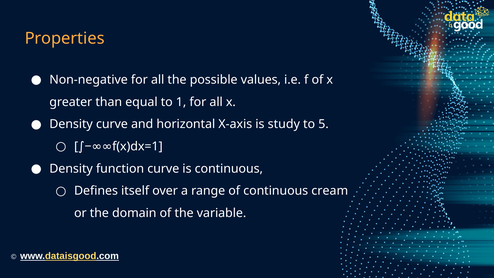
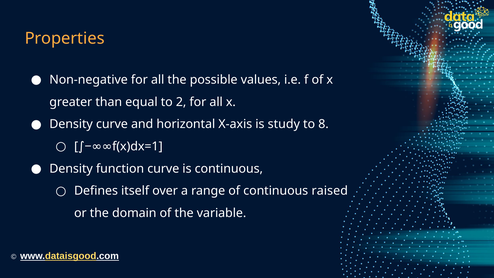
1: 1 -> 2
5: 5 -> 8
cream: cream -> raised
